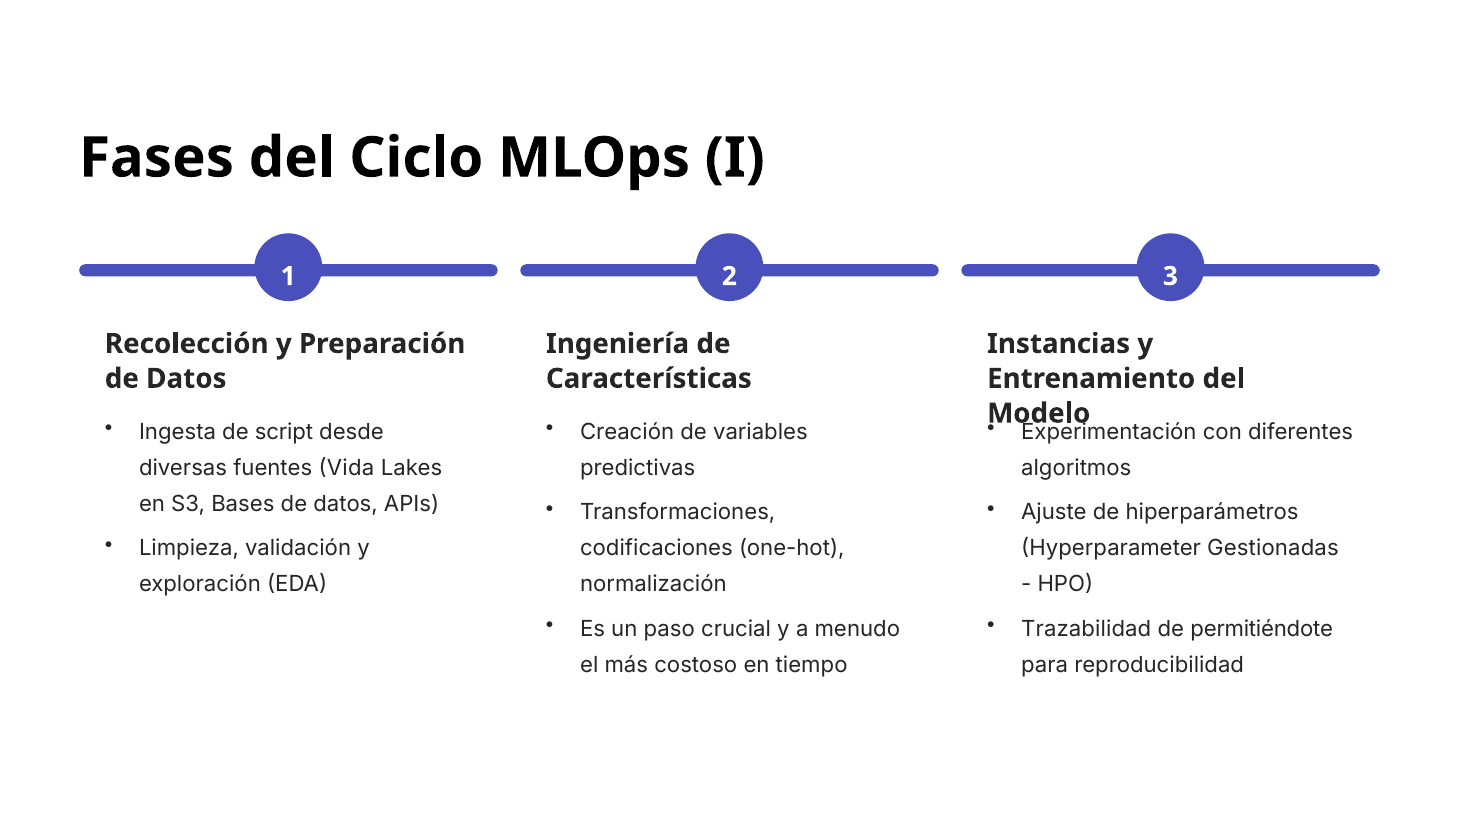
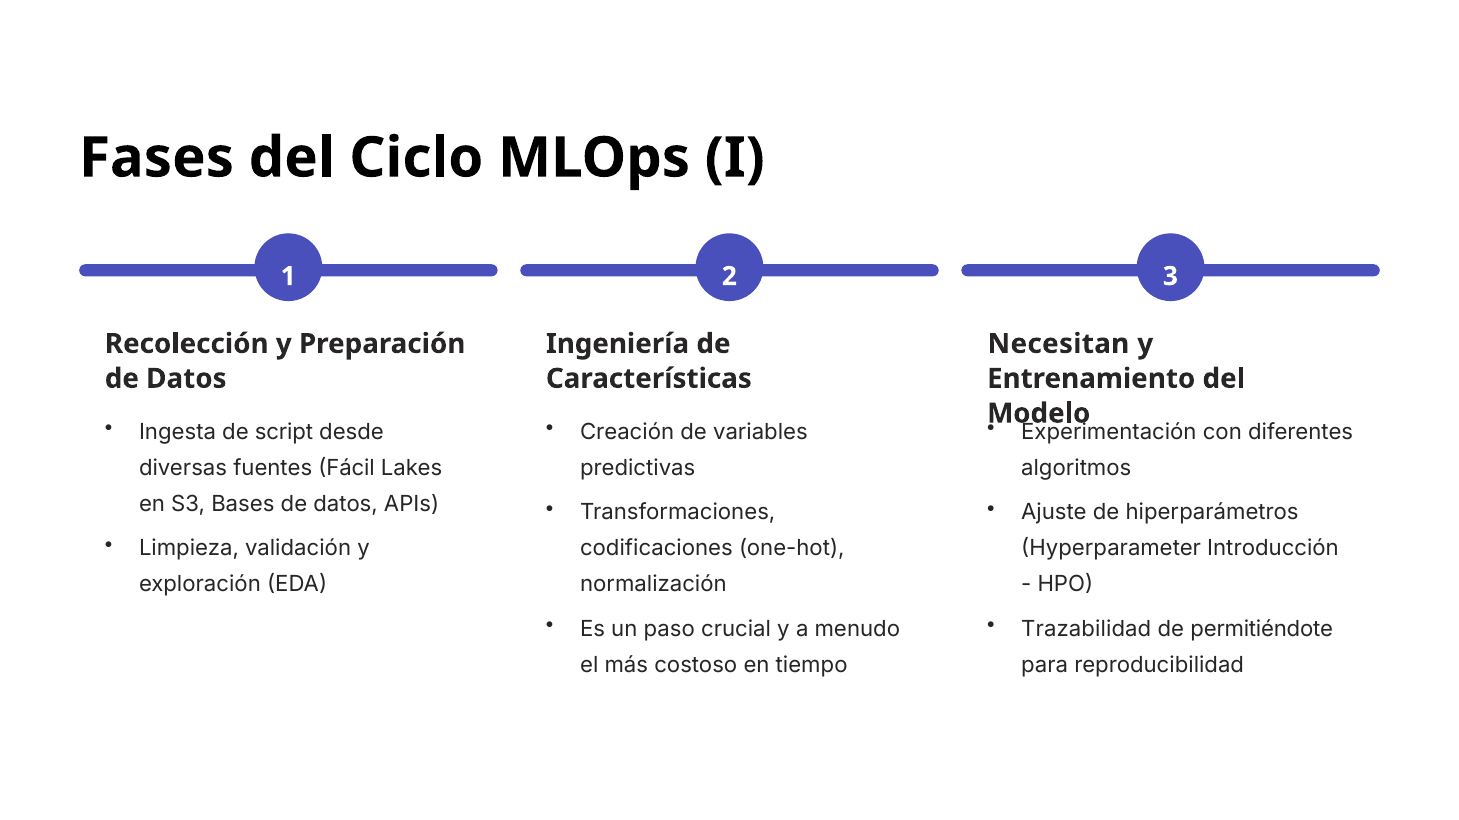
Instancias: Instancias -> Necesitan
Vida: Vida -> Fácil
Gestionadas: Gestionadas -> Introducción
